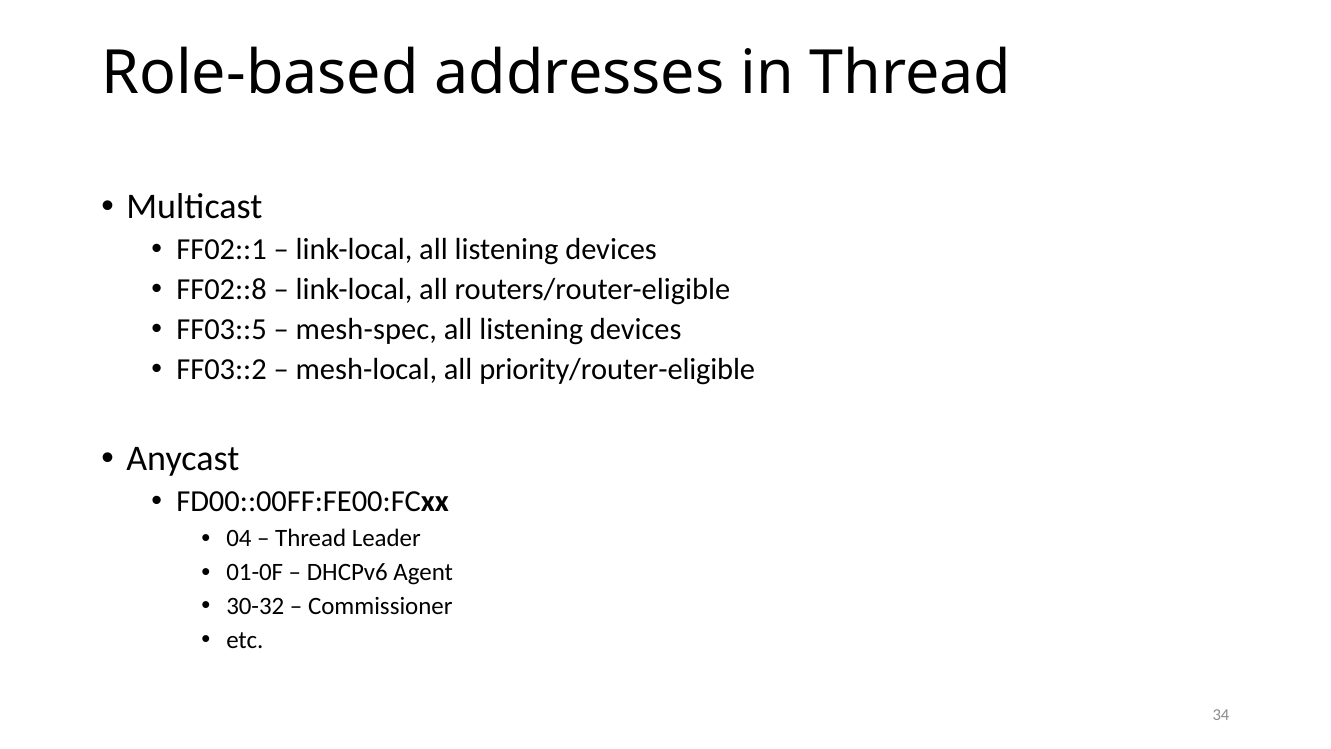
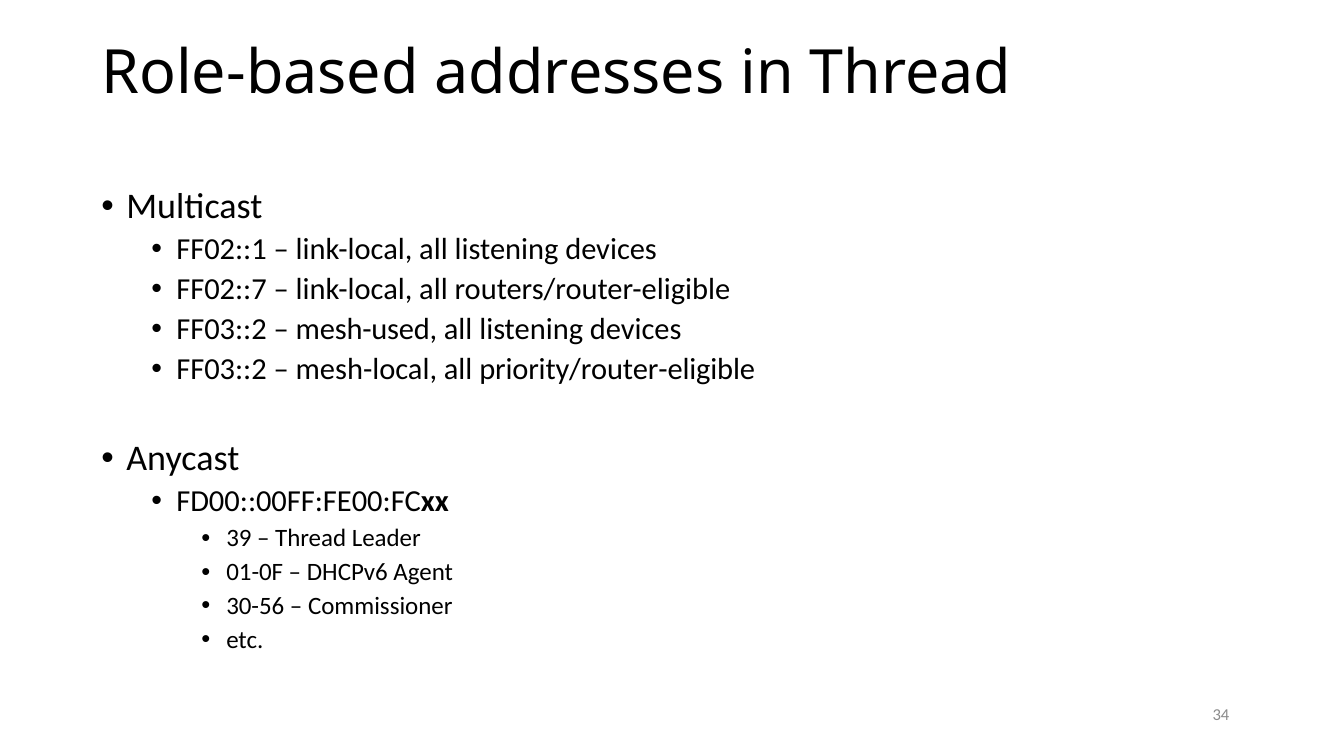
FF02::8: FF02::8 -> FF02::7
FF03::5 at (222, 329): FF03::5 -> FF03::2
mesh-spec: mesh-spec -> mesh-used
04: 04 -> 39
30-32: 30-32 -> 30-56
